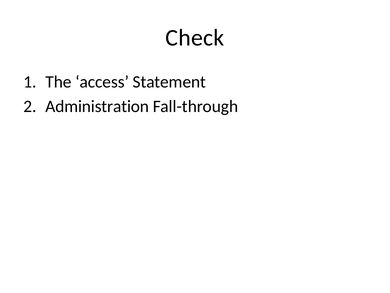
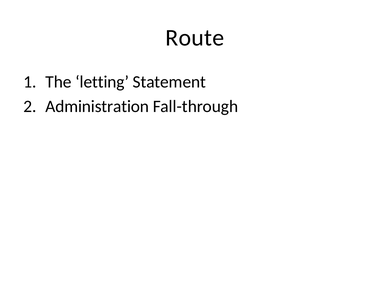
Check: Check -> Route
access: access -> letting
